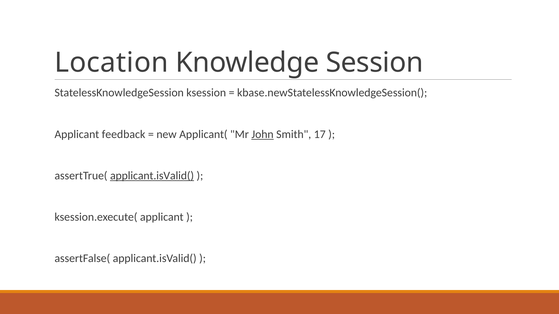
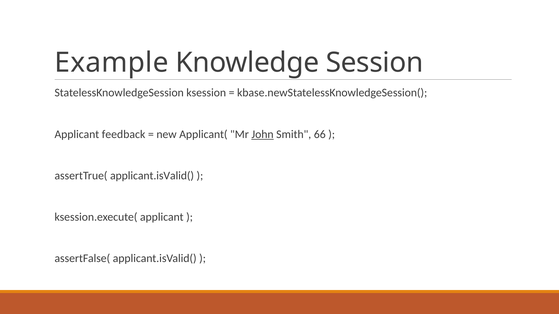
Location: Location -> Example
17: 17 -> 66
applicant.isValid( at (152, 176) underline: present -> none
